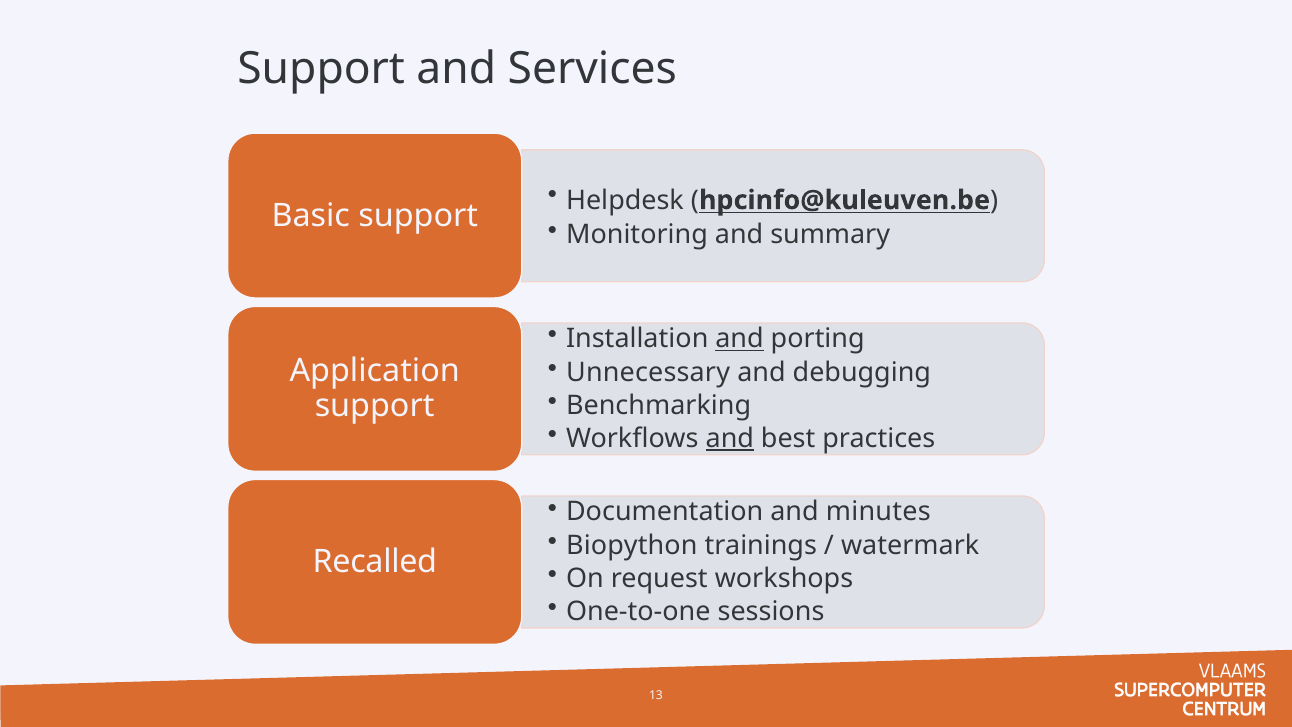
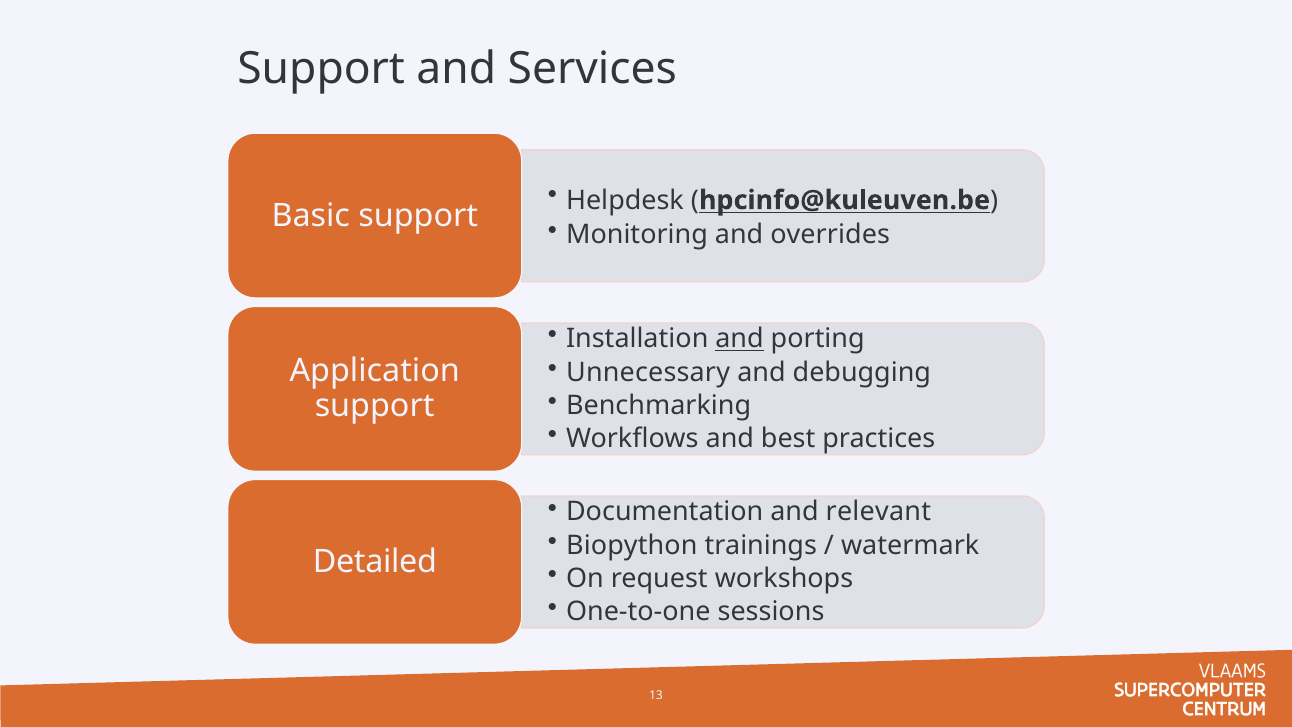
summary: summary -> overrides
and at (730, 438) underline: present -> none
minutes: minutes -> relevant
Recalled: Recalled -> Detailed
